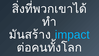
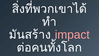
impact colour: light blue -> pink
